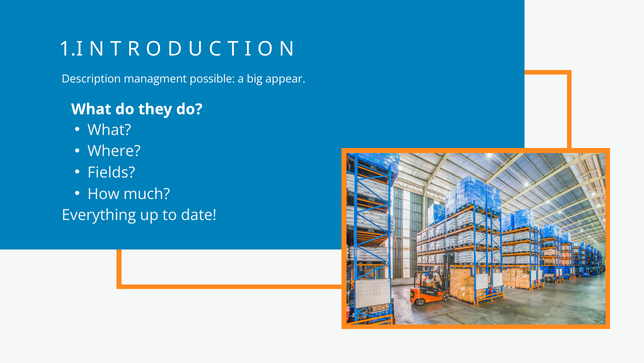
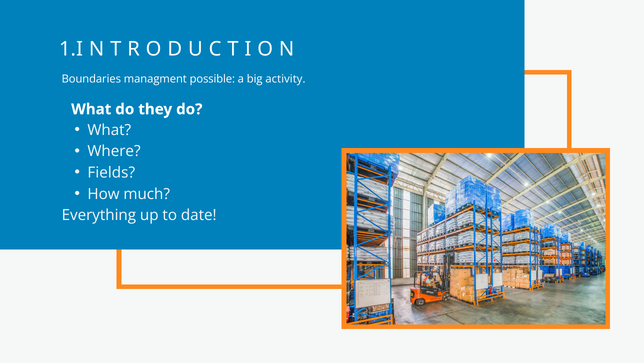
Description: Description -> Boundaries
appear: appear -> activity
